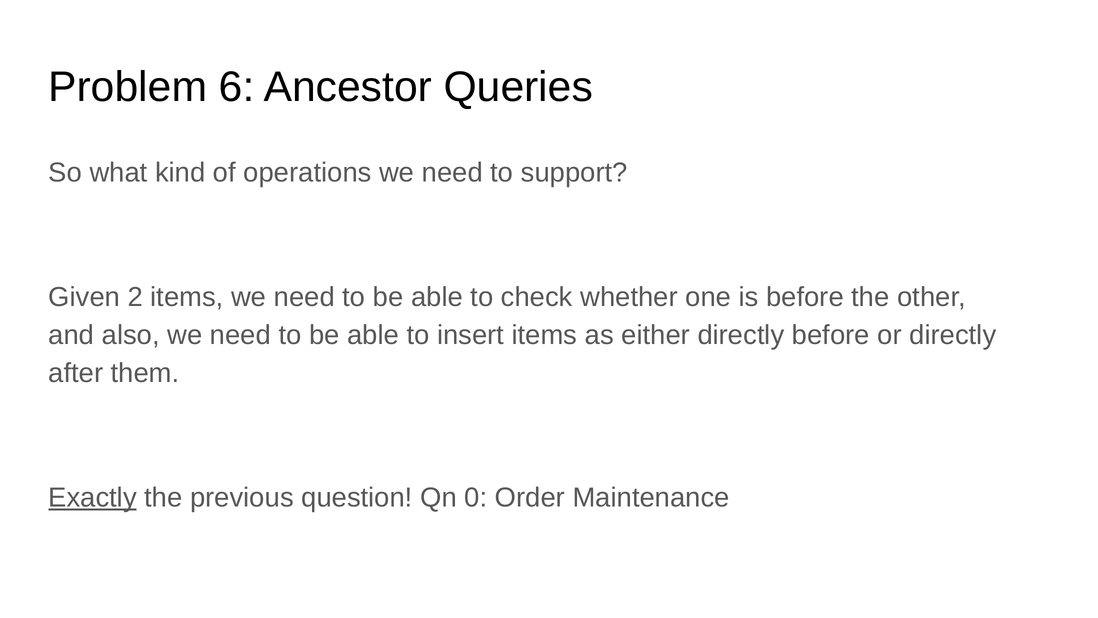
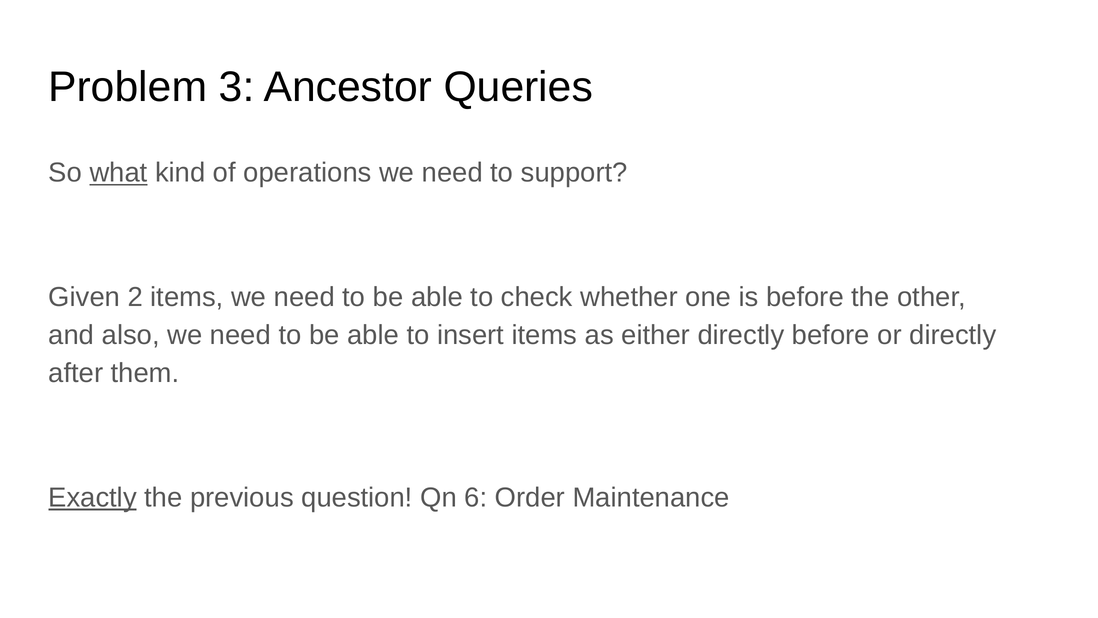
6: 6 -> 3
what underline: none -> present
0: 0 -> 6
